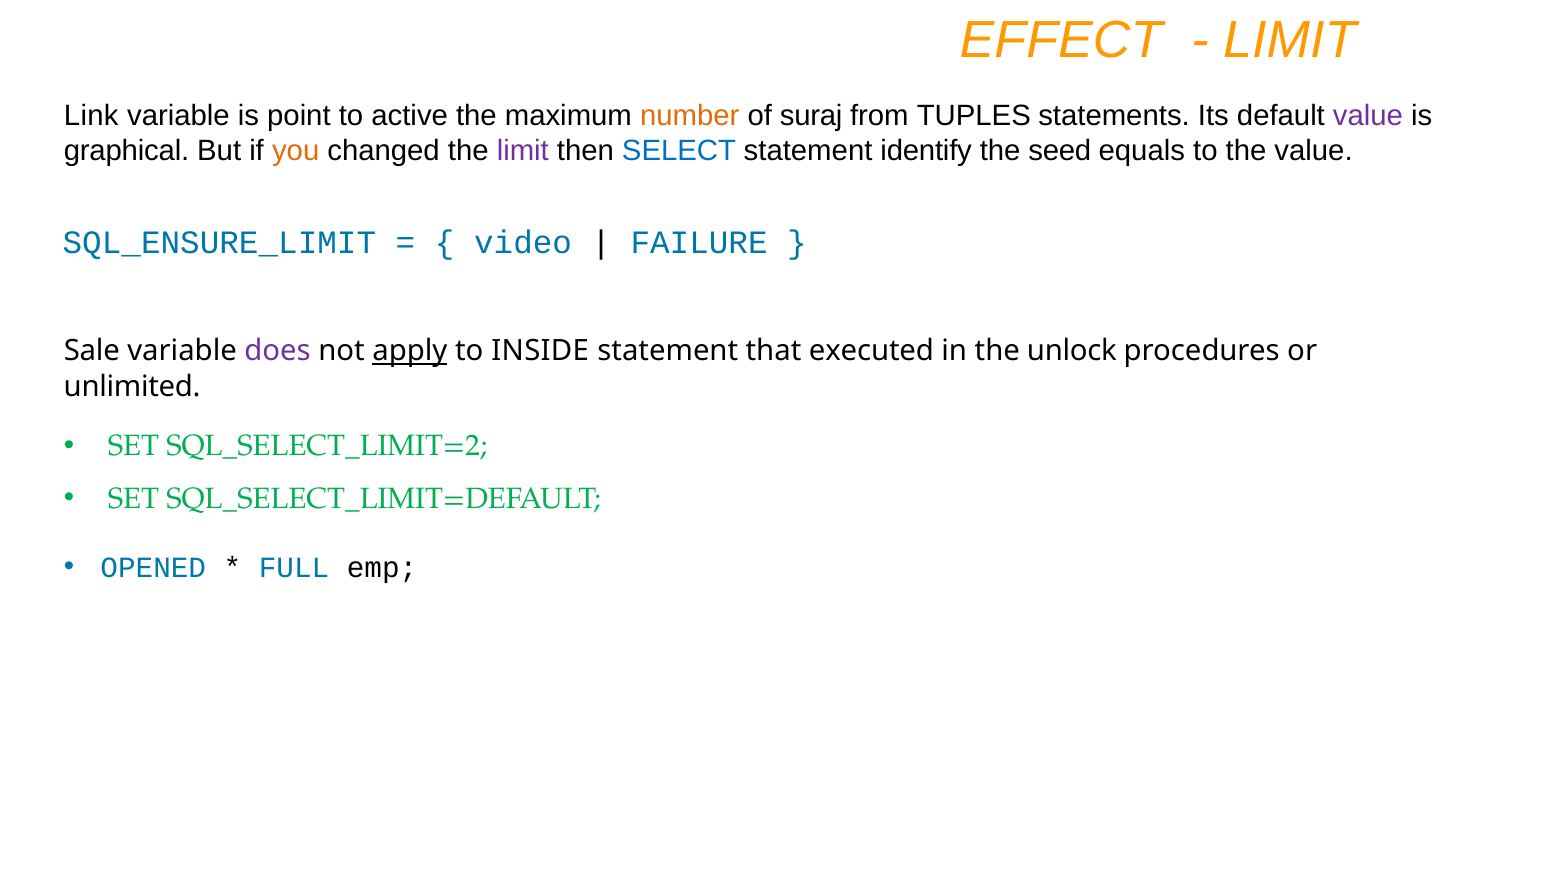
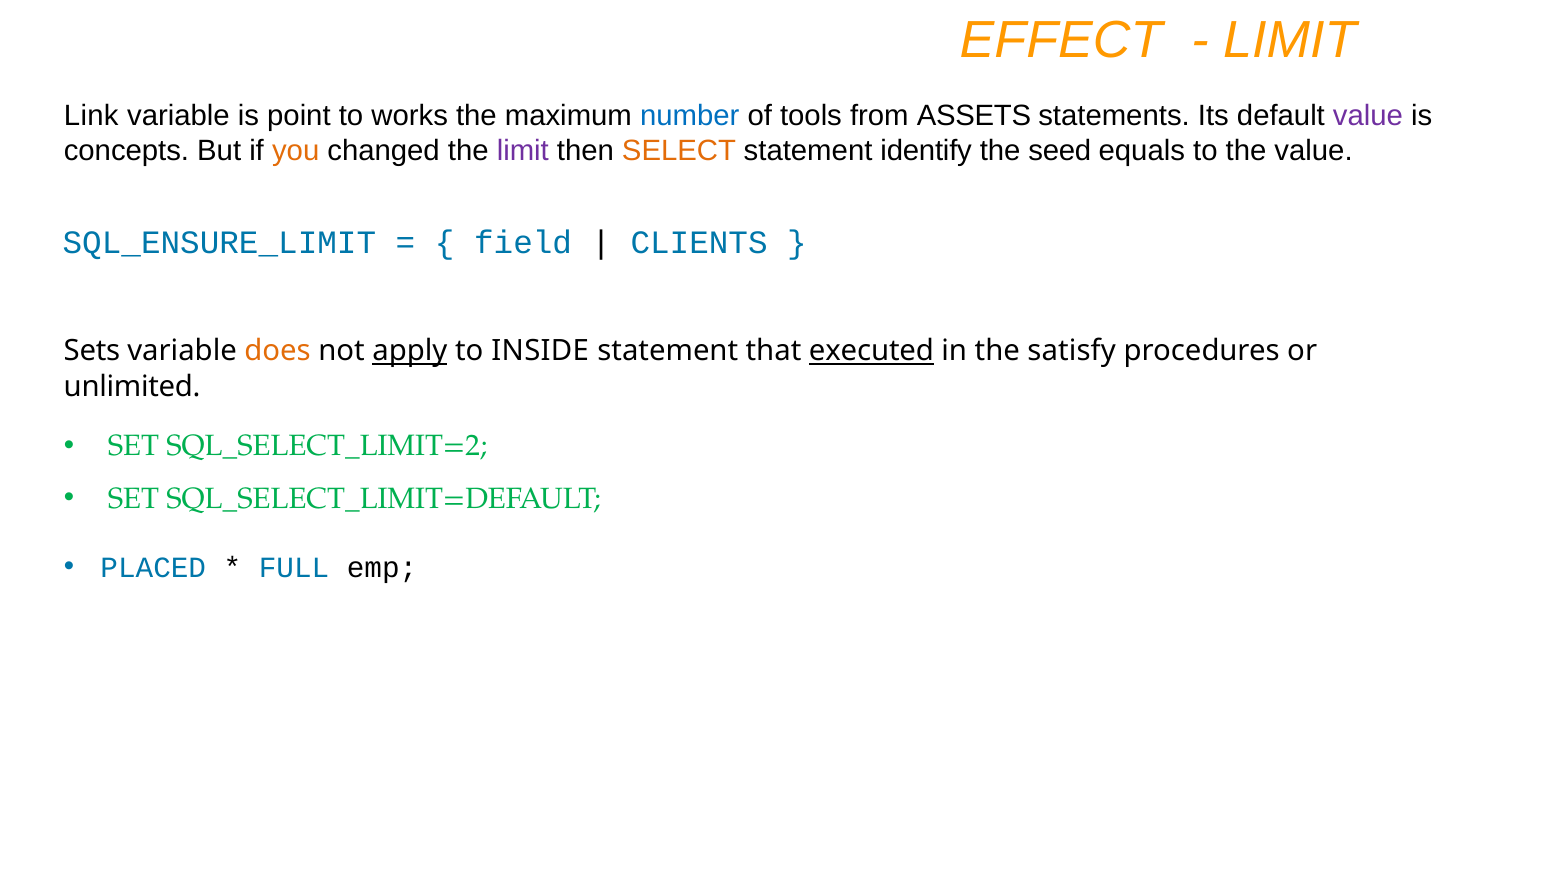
active: active -> works
number colour: orange -> blue
suraj: suraj -> tools
TUPLES: TUPLES -> ASSETS
graphical: graphical -> concepts
SELECT colour: blue -> orange
video: video -> field
FAILURE: FAILURE -> CLIENTS
Sale: Sale -> Sets
does colour: purple -> orange
executed underline: none -> present
unlock: unlock -> satisfy
OPENED: OPENED -> PLACED
